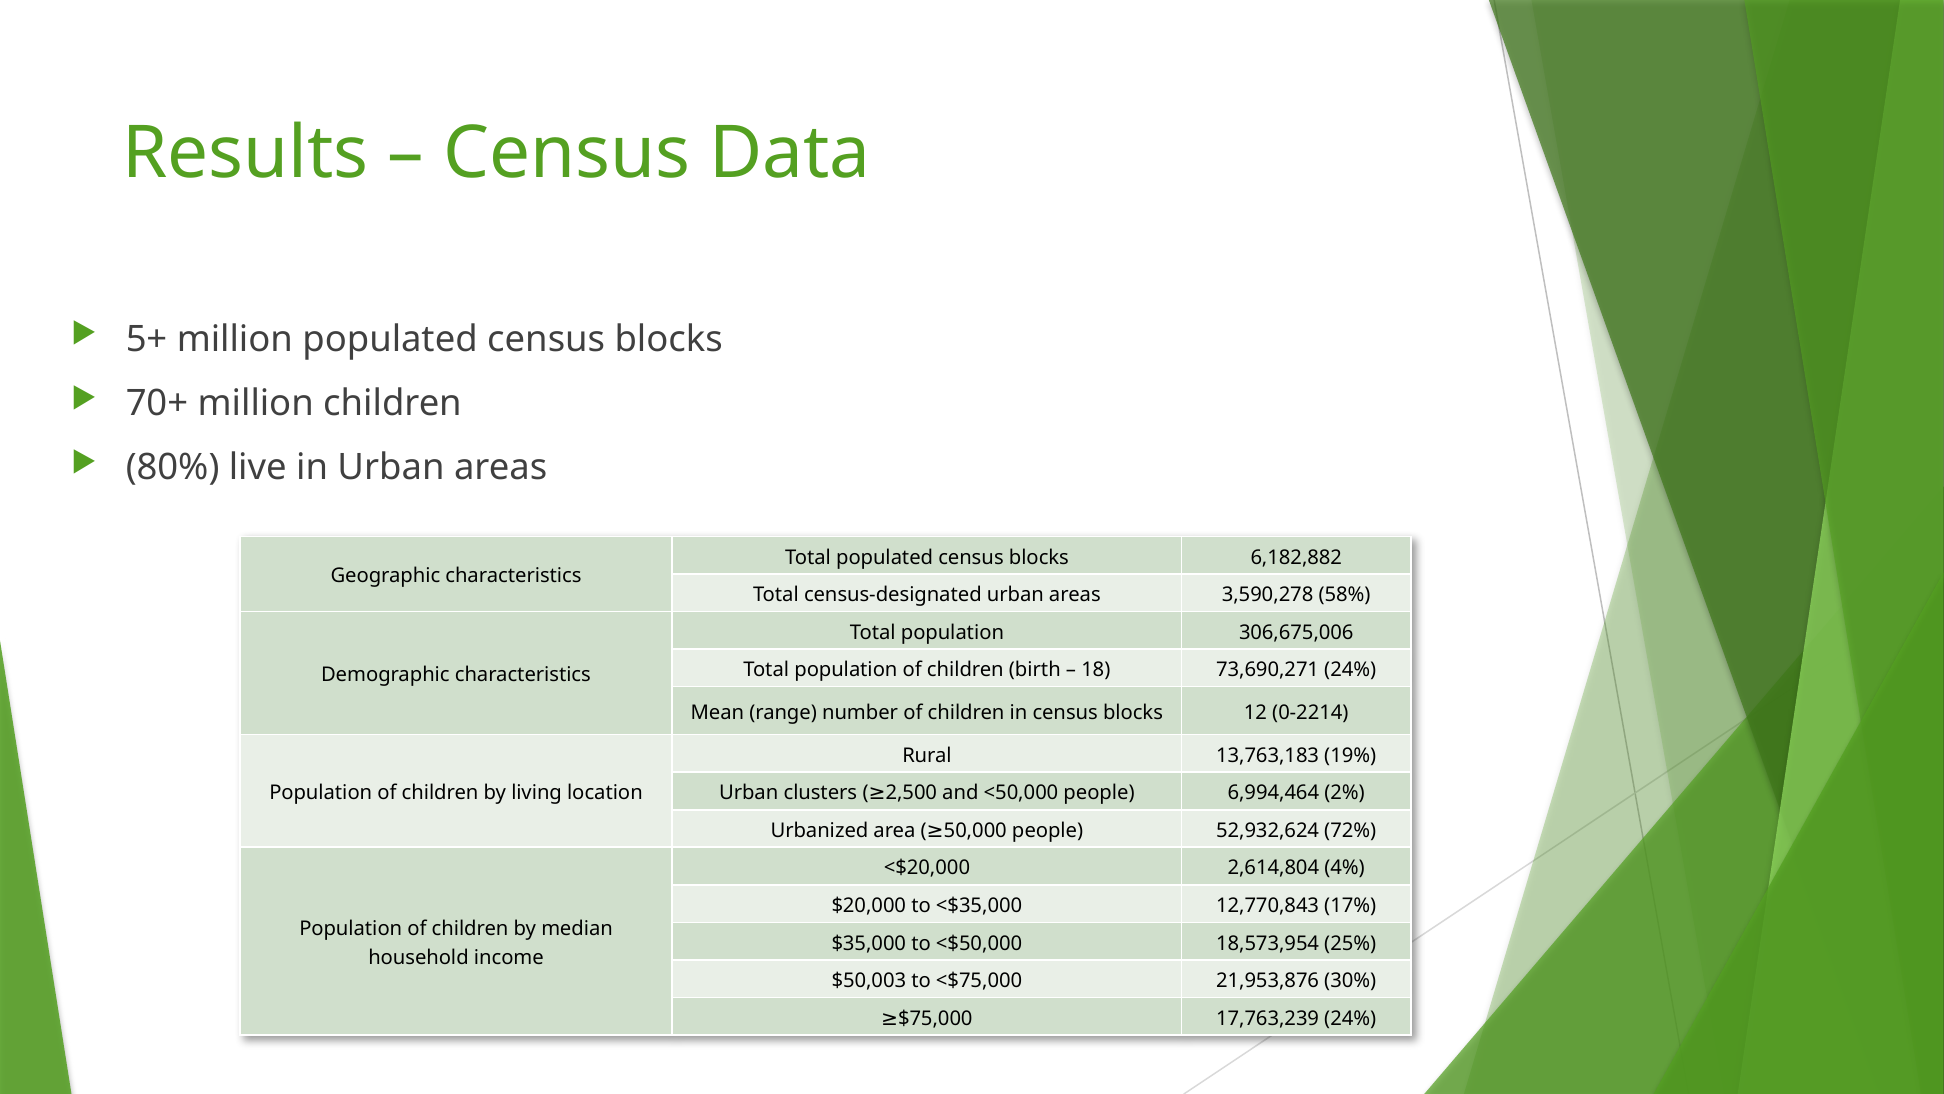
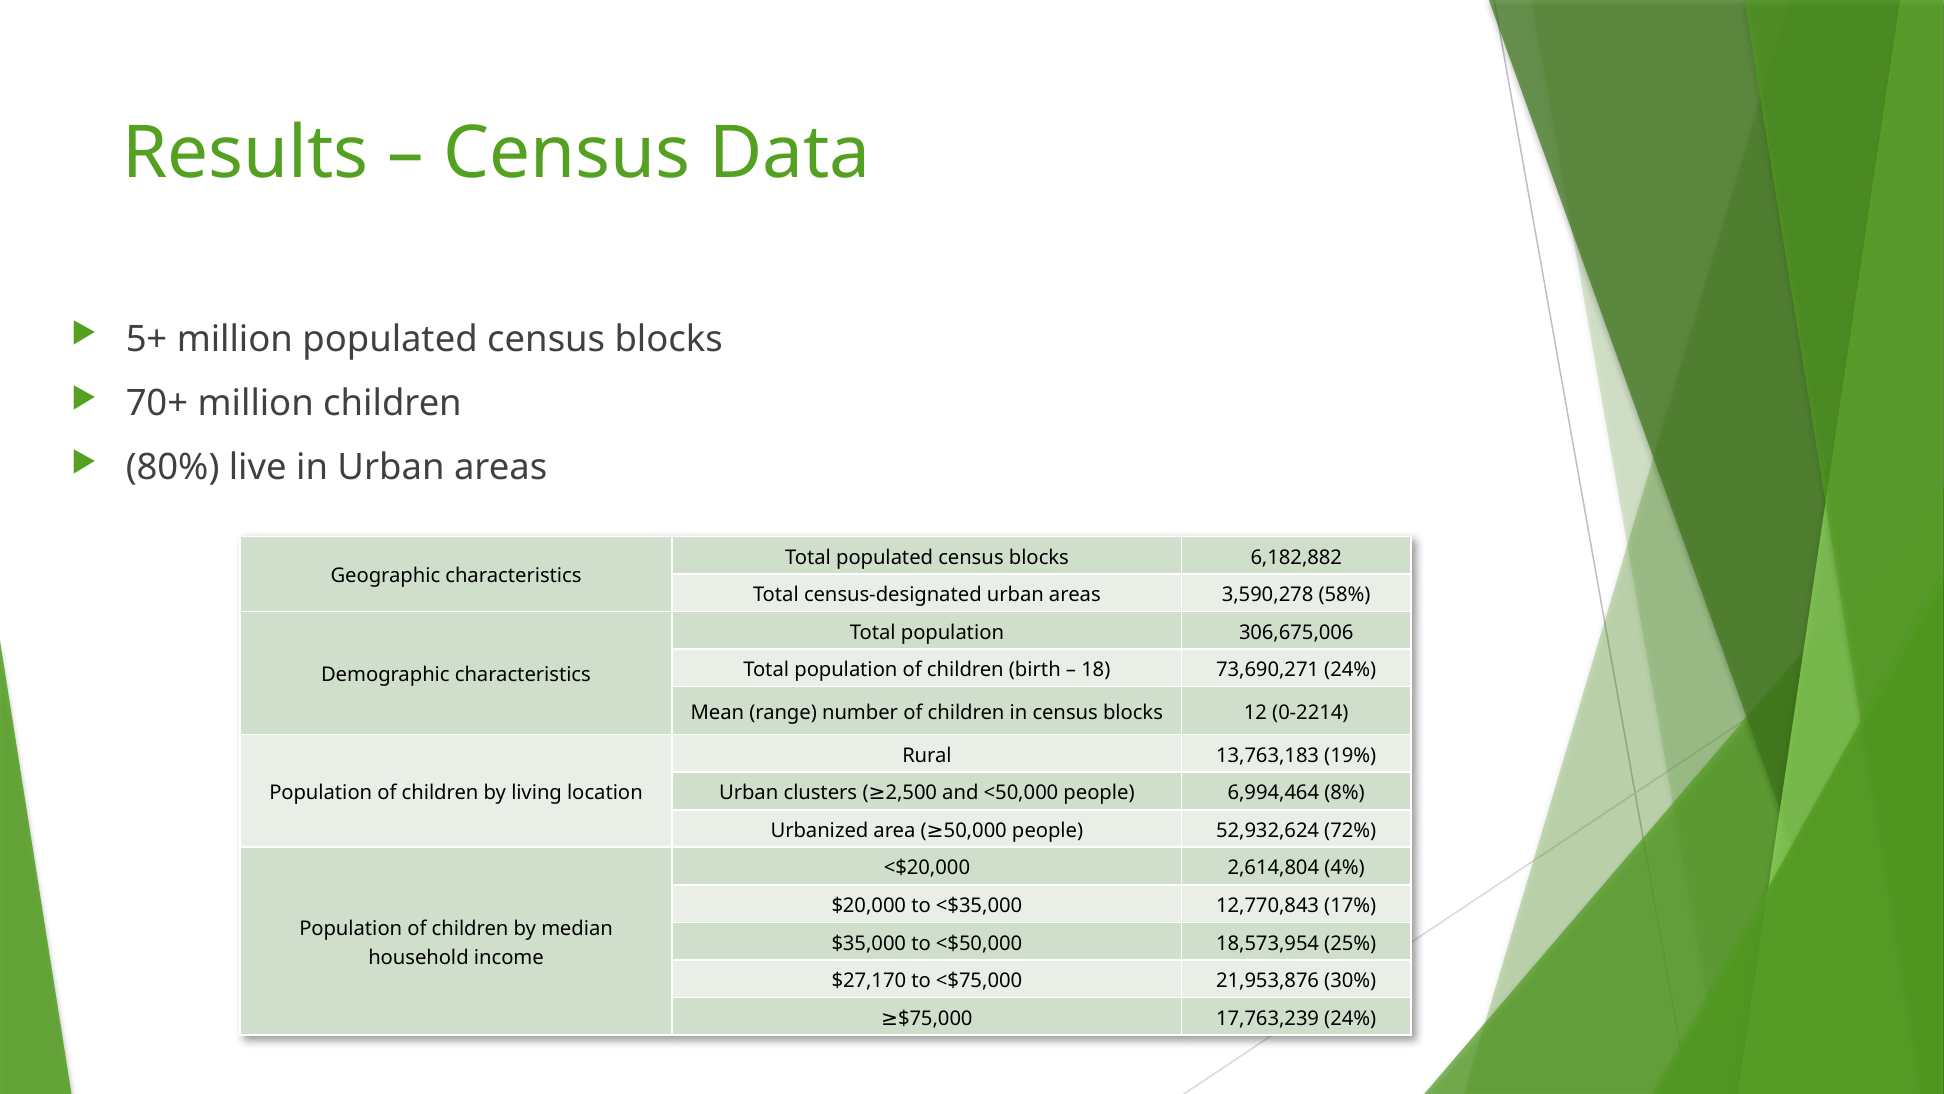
2%: 2% -> 8%
$50,003: $50,003 -> $27,170
